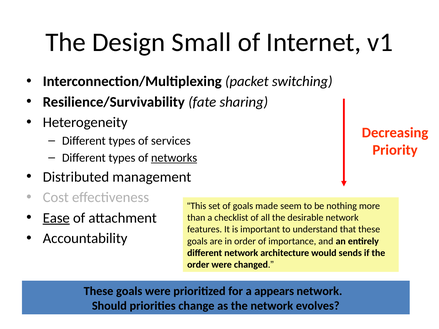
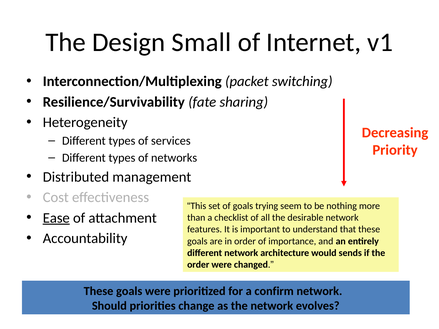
networks underline: present -> none
made: made -> trying
appears: appears -> confirm
